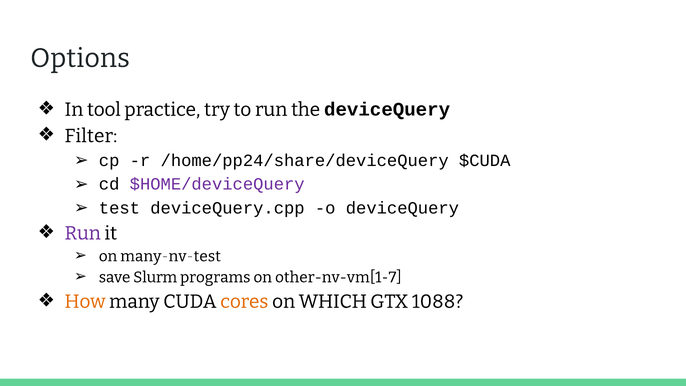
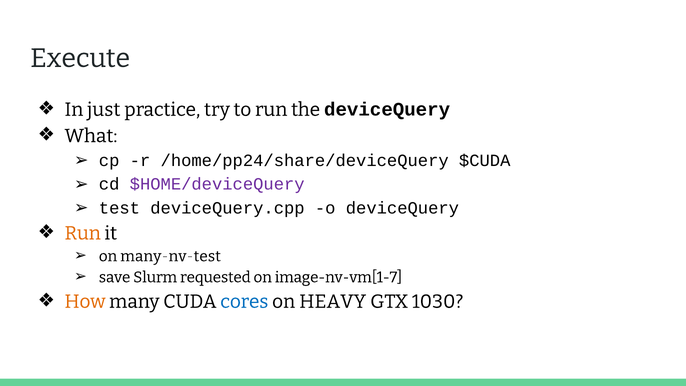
Options: Options -> Execute
tool: tool -> just
Filter: Filter -> What
Run at (83, 233) colour: purple -> orange
programs: programs -> requested
other-nv-vm[1-7: other-nv-vm[1-7 -> image-nv-vm[1-7
cores colour: orange -> blue
WHICH: WHICH -> HEAVY
1088: 1088 -> 1030
